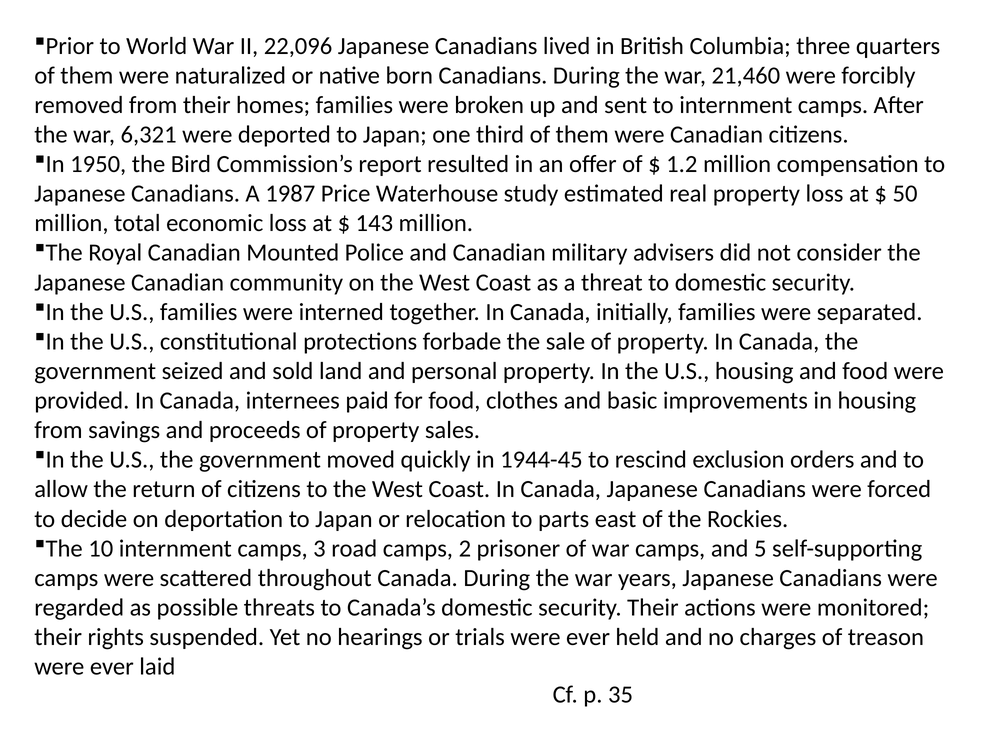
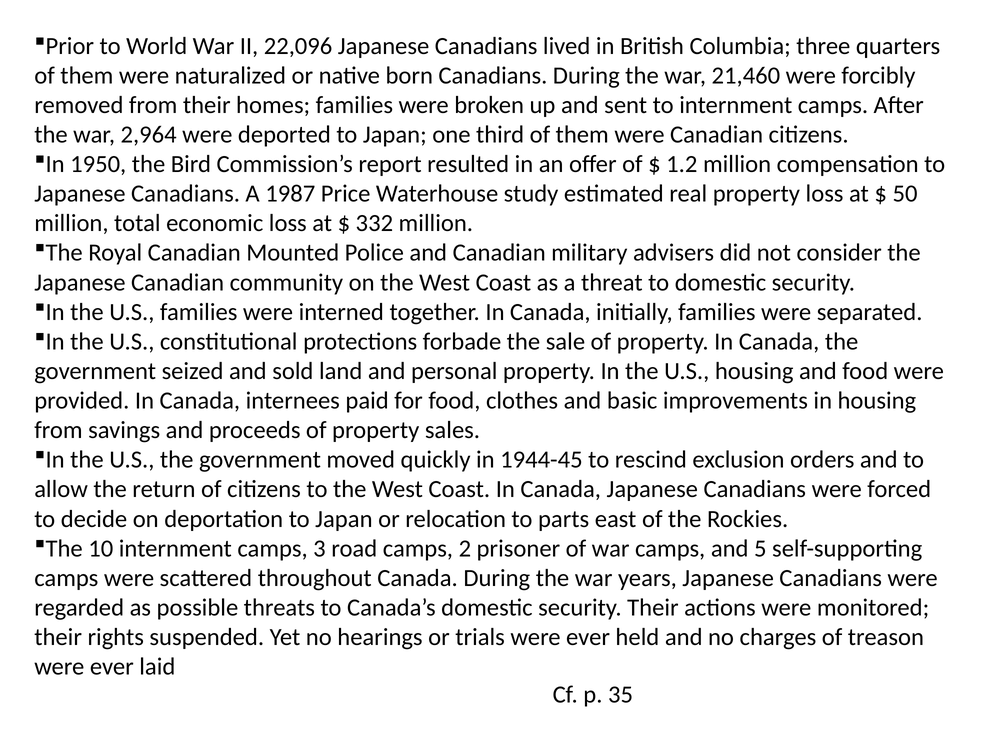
6,321: 6,321 -> 2,964
143: 143 -> 332
